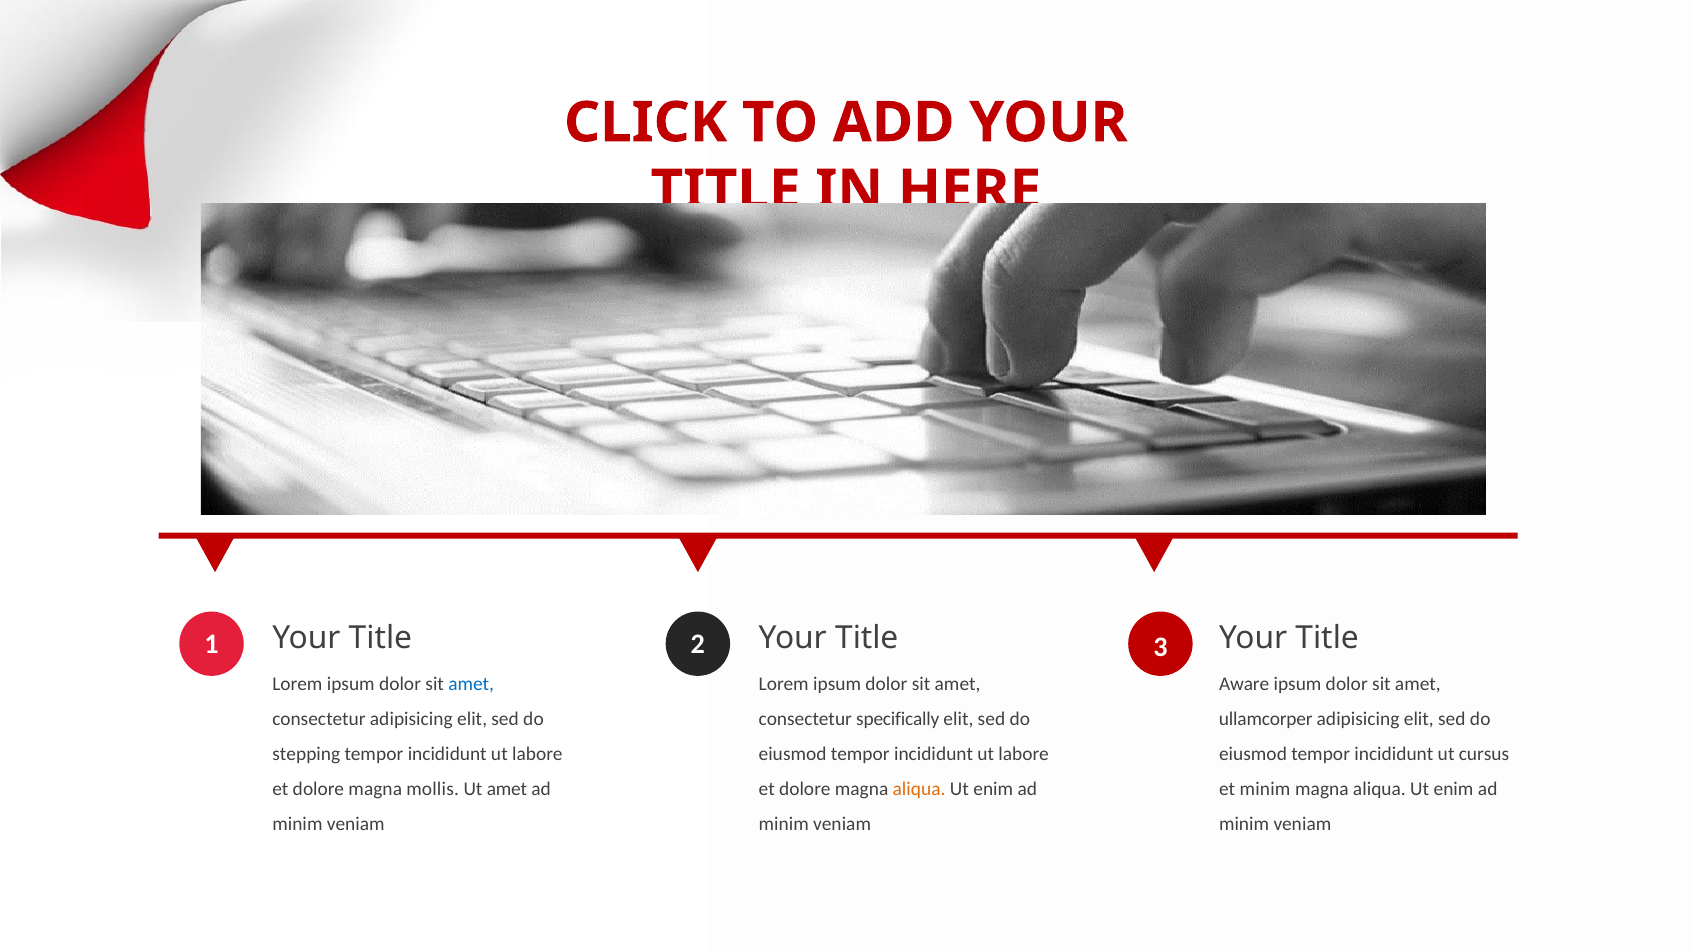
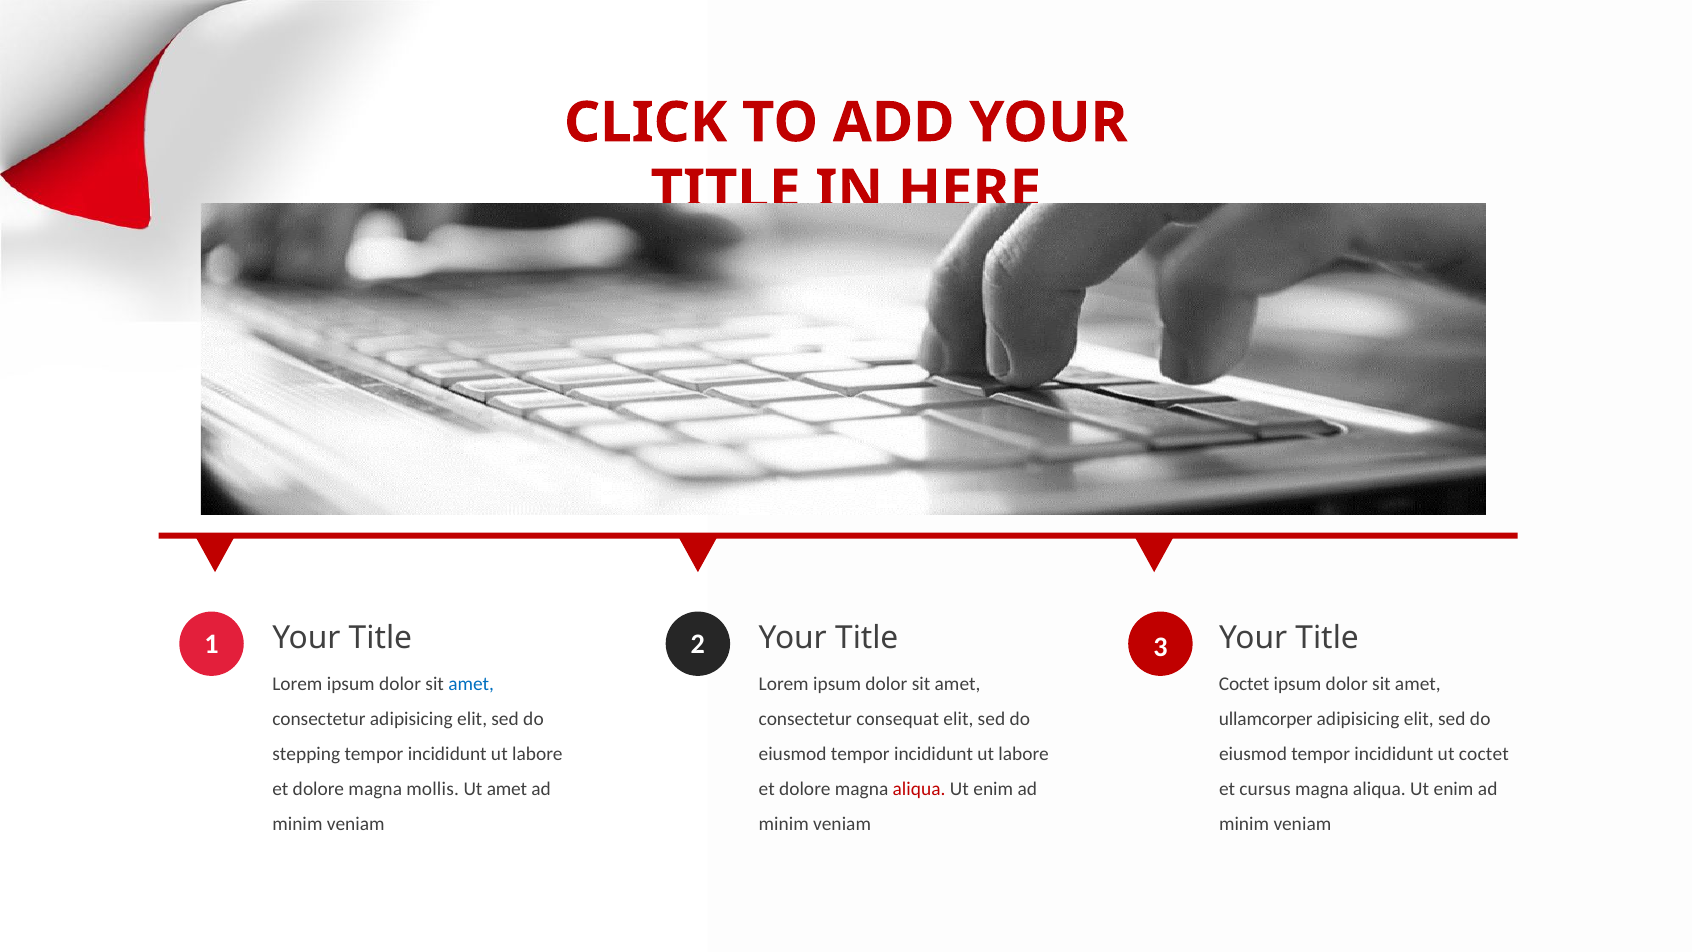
Aware at (1244, 684): Aware -> Coctet
specifically: specifically -> consequat
ut cursus: cursus -> coctet
aliqua at (919, 789) colour: orange -> red
et minim: minim -> cursus
